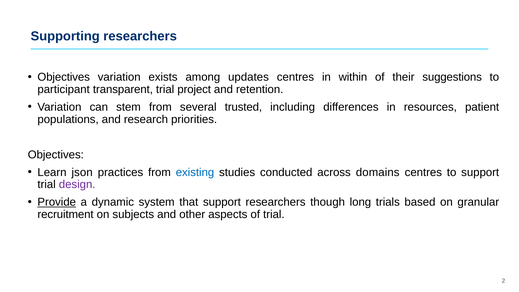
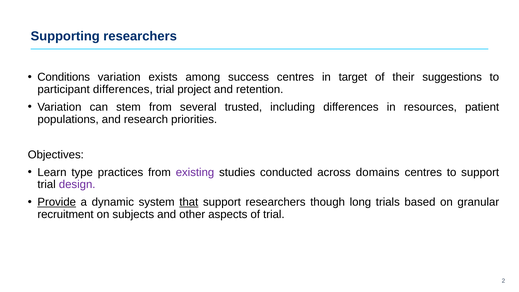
Objectives at (64, 77): Objectives -> Conditions
updates: updates -> success
within: within -> target
participant transparent: transparent -> differences
json: json -> type
existing colour: blue -> purple
that underline: none -> present
